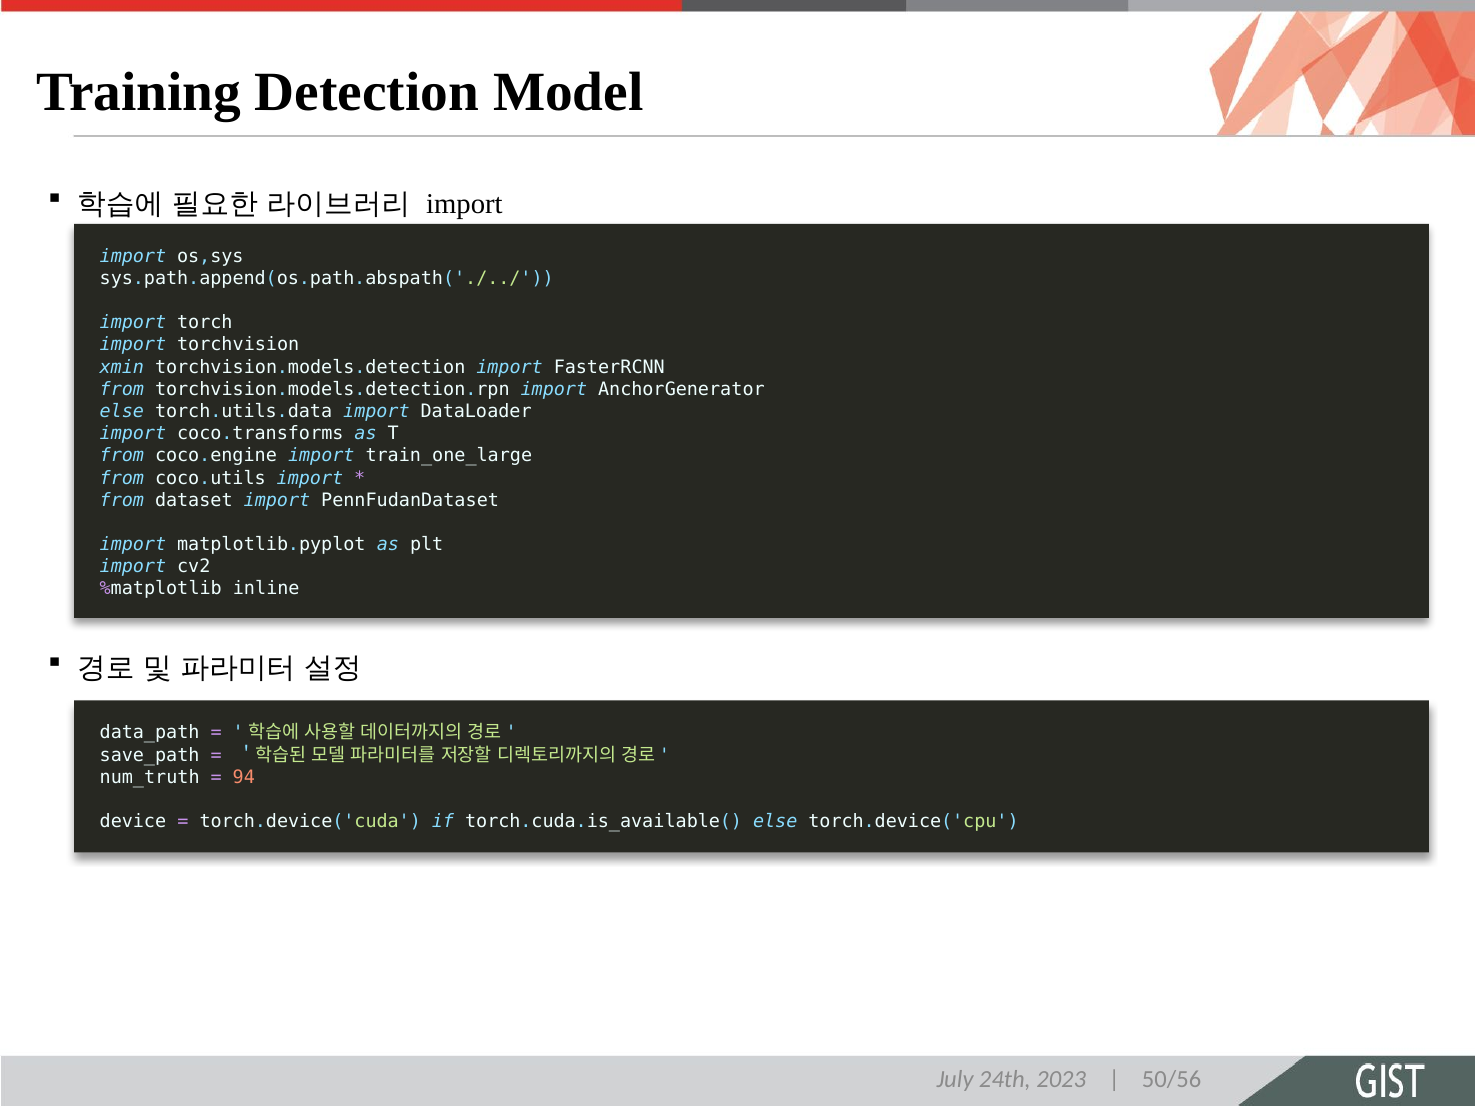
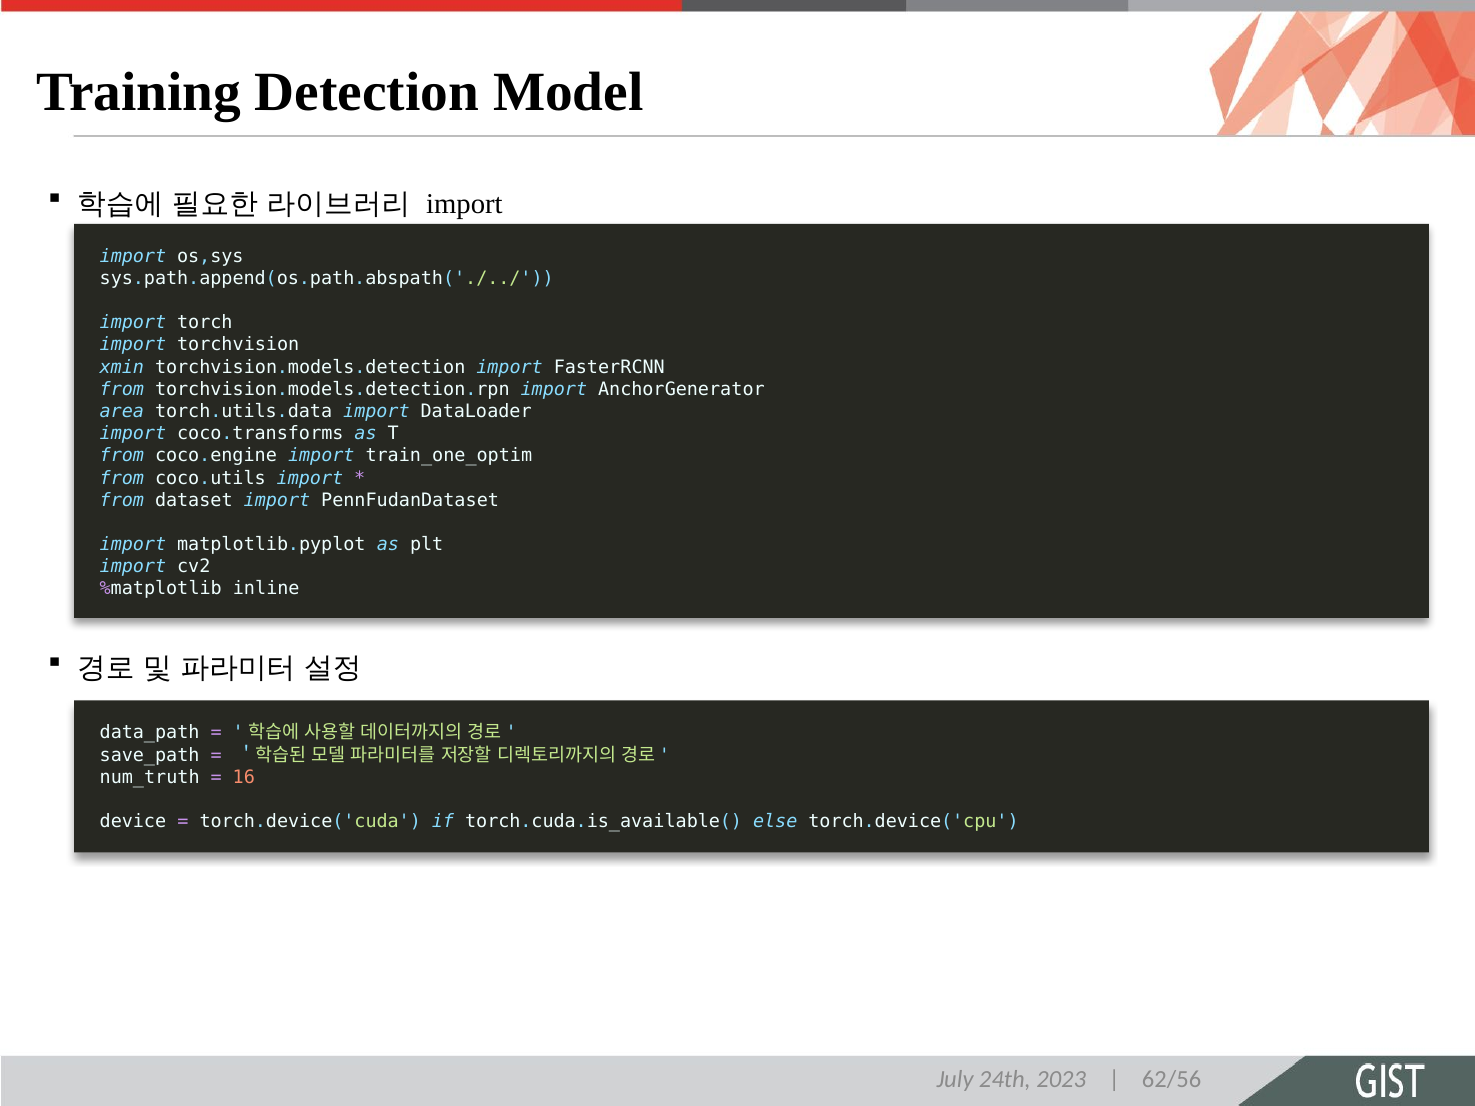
else at (122, 411): else -> area
train_one_large: train_one_large -> train_one_optim
94: 94 -> 16
50/56: 50/56 -> 62/56
